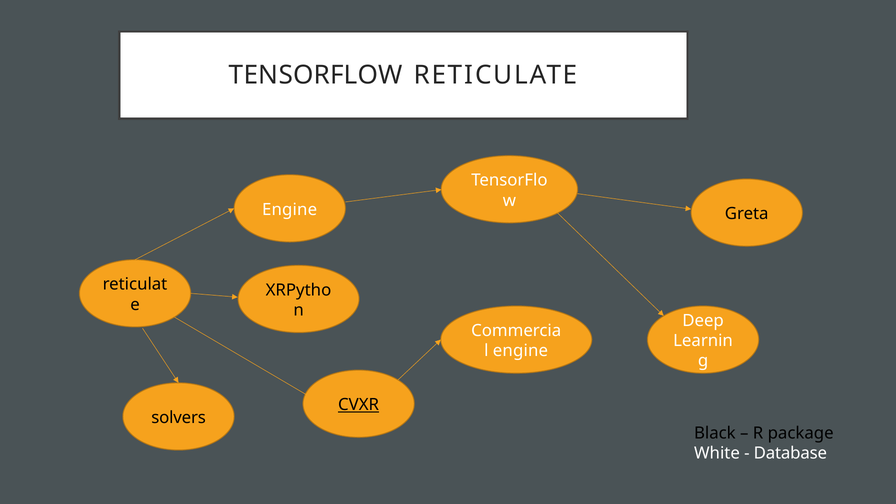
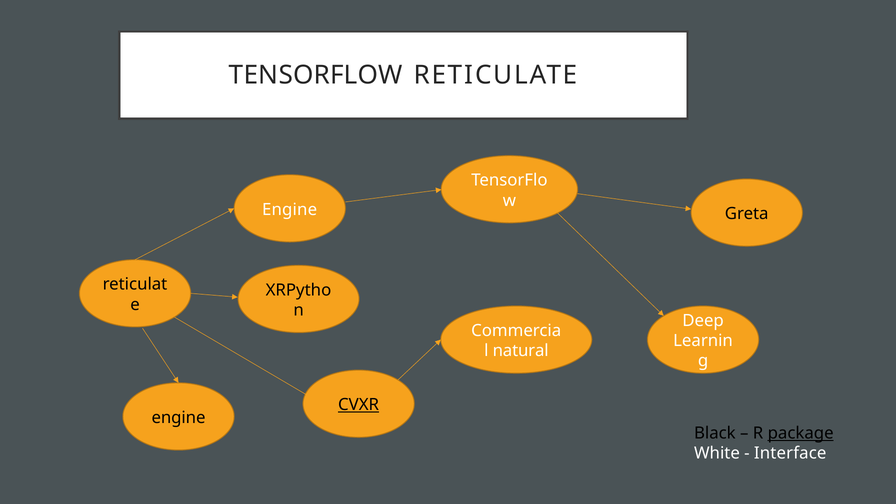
engine at (520, 351): engine -> natural
solvers at (179, 418): solvers -> engine
package underline: none -> present
Database: Database -> Interface
